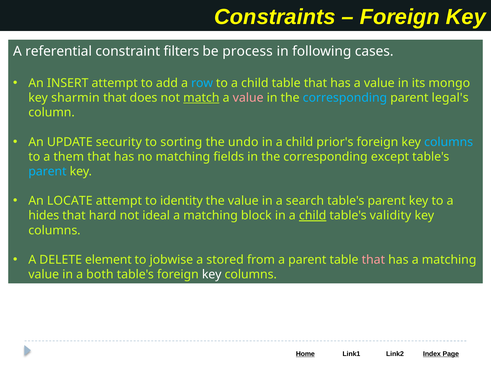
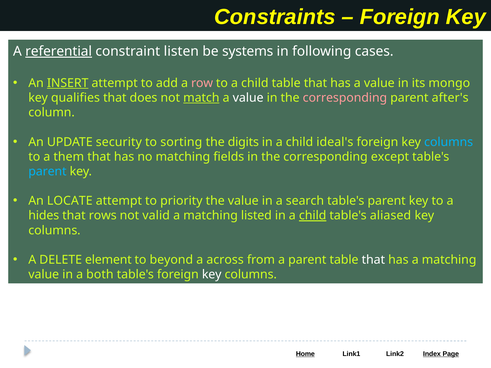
referential underline: none -> present
filters: filters -> listen
process: process -> systems
INSERT underline: none -> present
row colour: light blue -> pink
sharmin: sharmin -> qualifies
value at (248, 98) colour: pink -> white
corresponding at (345, 98) colour: light blue -> pink
legal's: legal's -> after's
undo: undo -> digits
prior's: prior's -> ideal's
identity: identity -> priority
hard: hard -> rows
ideal: ideal -> valid
block: block -> listed
validity: validity -> aliased
jobwise: jobwise -> beyond
stored: stored -> across
that at (373, 260) colour: pink -> white
